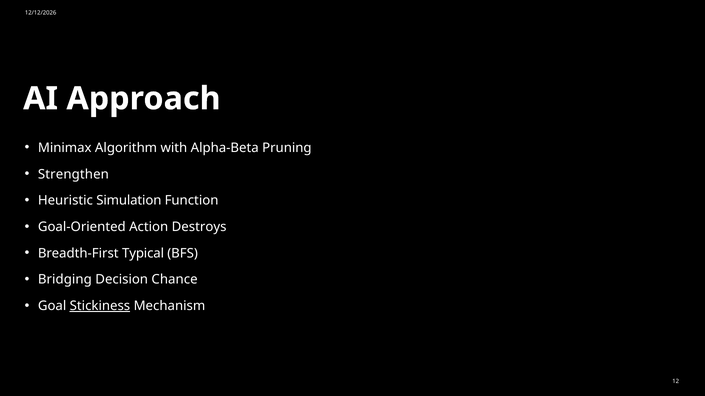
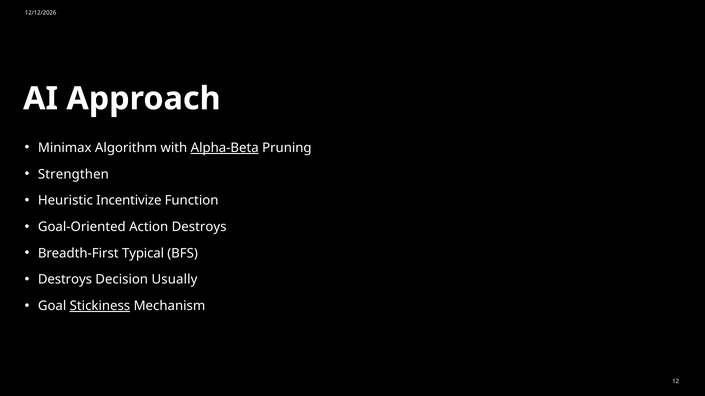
Alpha-Beta underline: none -> present
Simulation: Simulation -> Incentivize
Bridging at (65, 280): Bridging -> Destroys
Chance: Chance -> Usually
